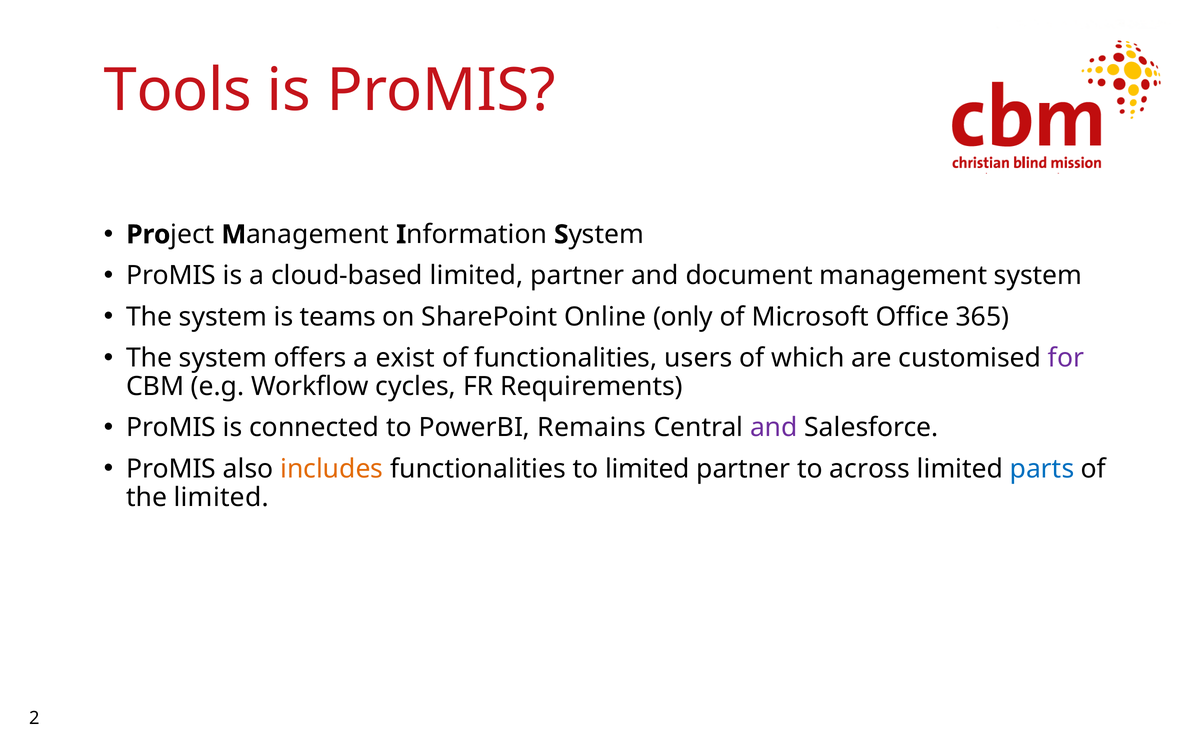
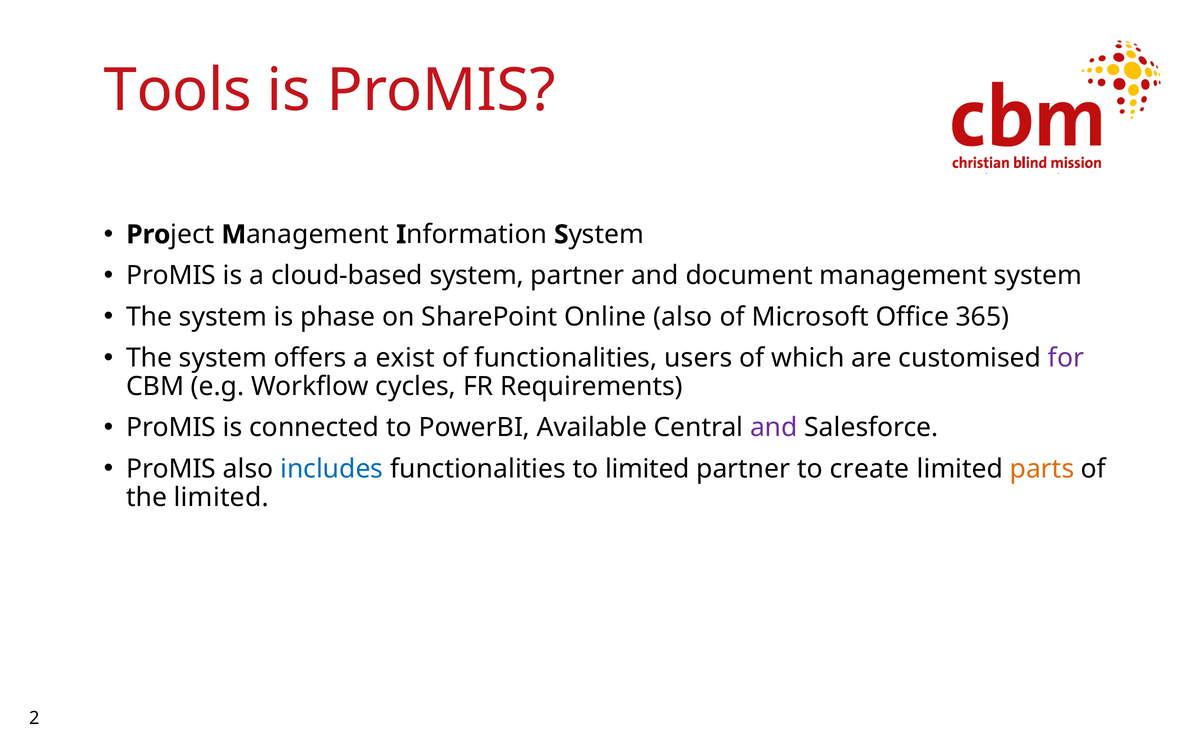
cloud-based limited: limited -> system
teams: teams -> phase
Online only: only -> also
Remains: Remains -> Available
includes colour: orange -> blue
across: across -> create
parts colour: blue -> orange
